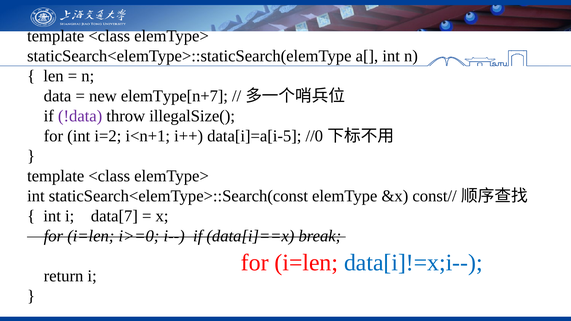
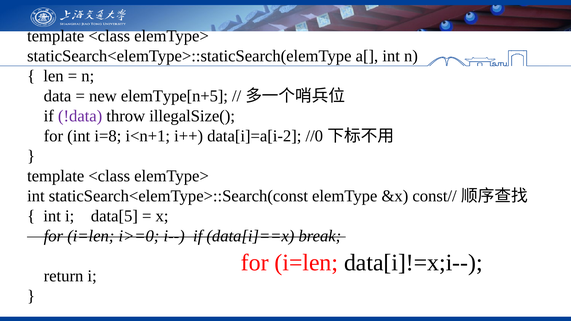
elemType[n+7: elemType[n+7 -> elemType[n+5
i=2: i=2 -> i=8
data[i]=a[i-5: data[i]=a[i-5 -> data[i]=a[i-2
data[7: data[7 -> data[5
data[i]!=x;i-- colour: blue -> black
